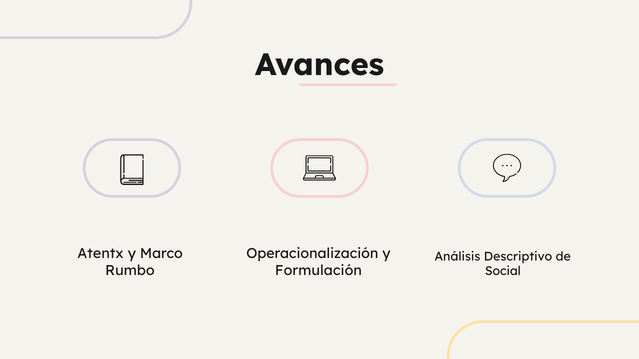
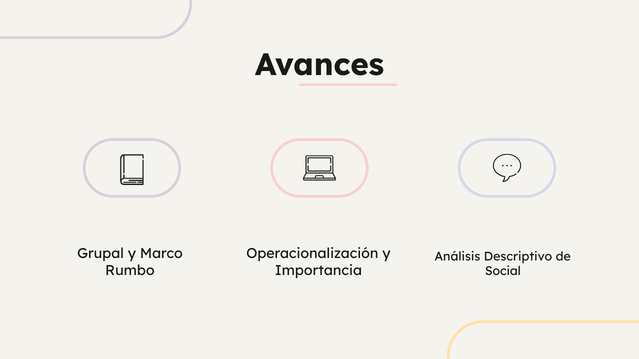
Atentx: Atentx -> Grupal
Formulación: Formulación -> Importancia
